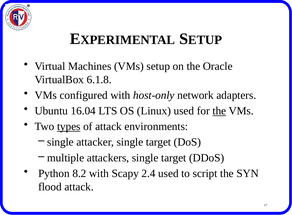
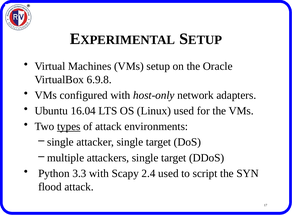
6.1.8: 6.1.8 -> 6.9.8
the at (219, 111) underline: present -> none
8.2: 8.2 -> 3.3
